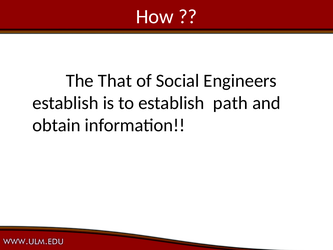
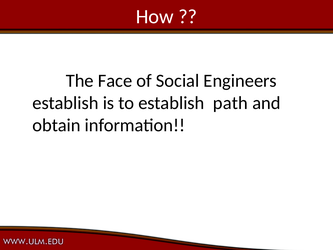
That: That -> Face
